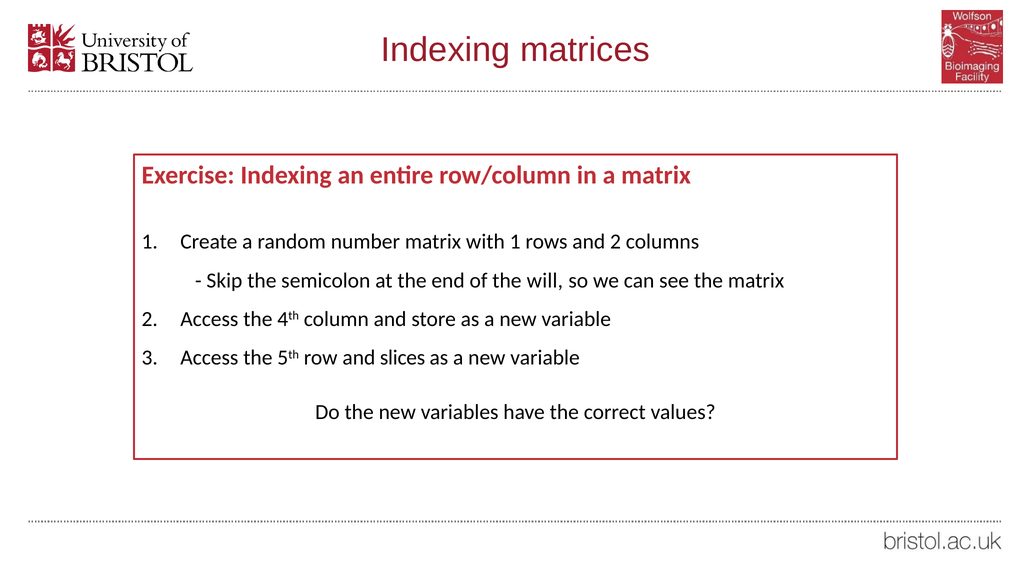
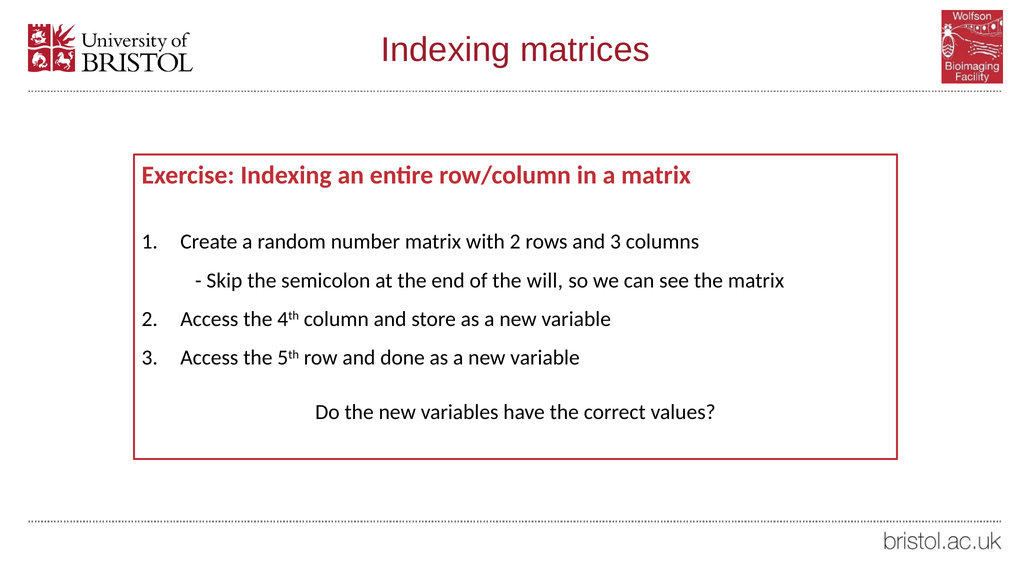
with 1: 1 -> 2
and 2: 2 -> 3
slices: slices -> done
